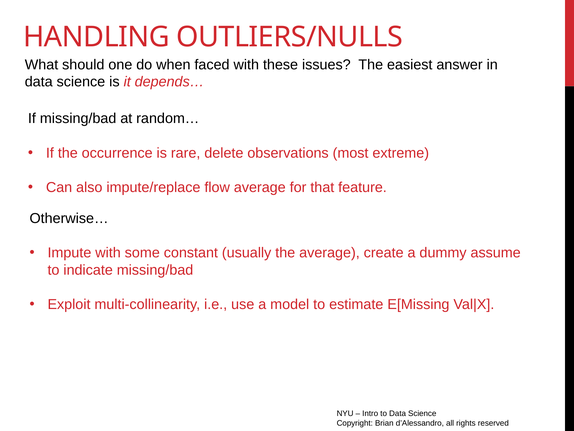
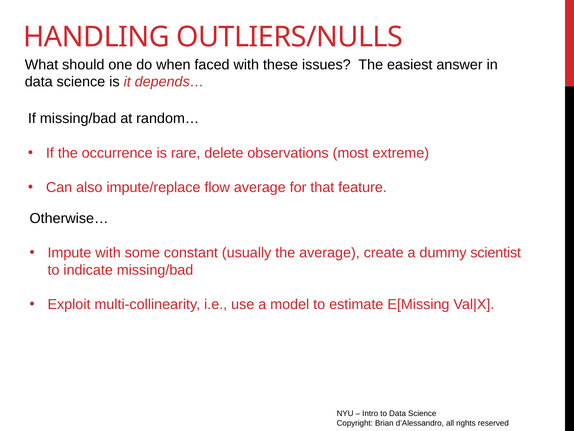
assume: assume -> scientist
